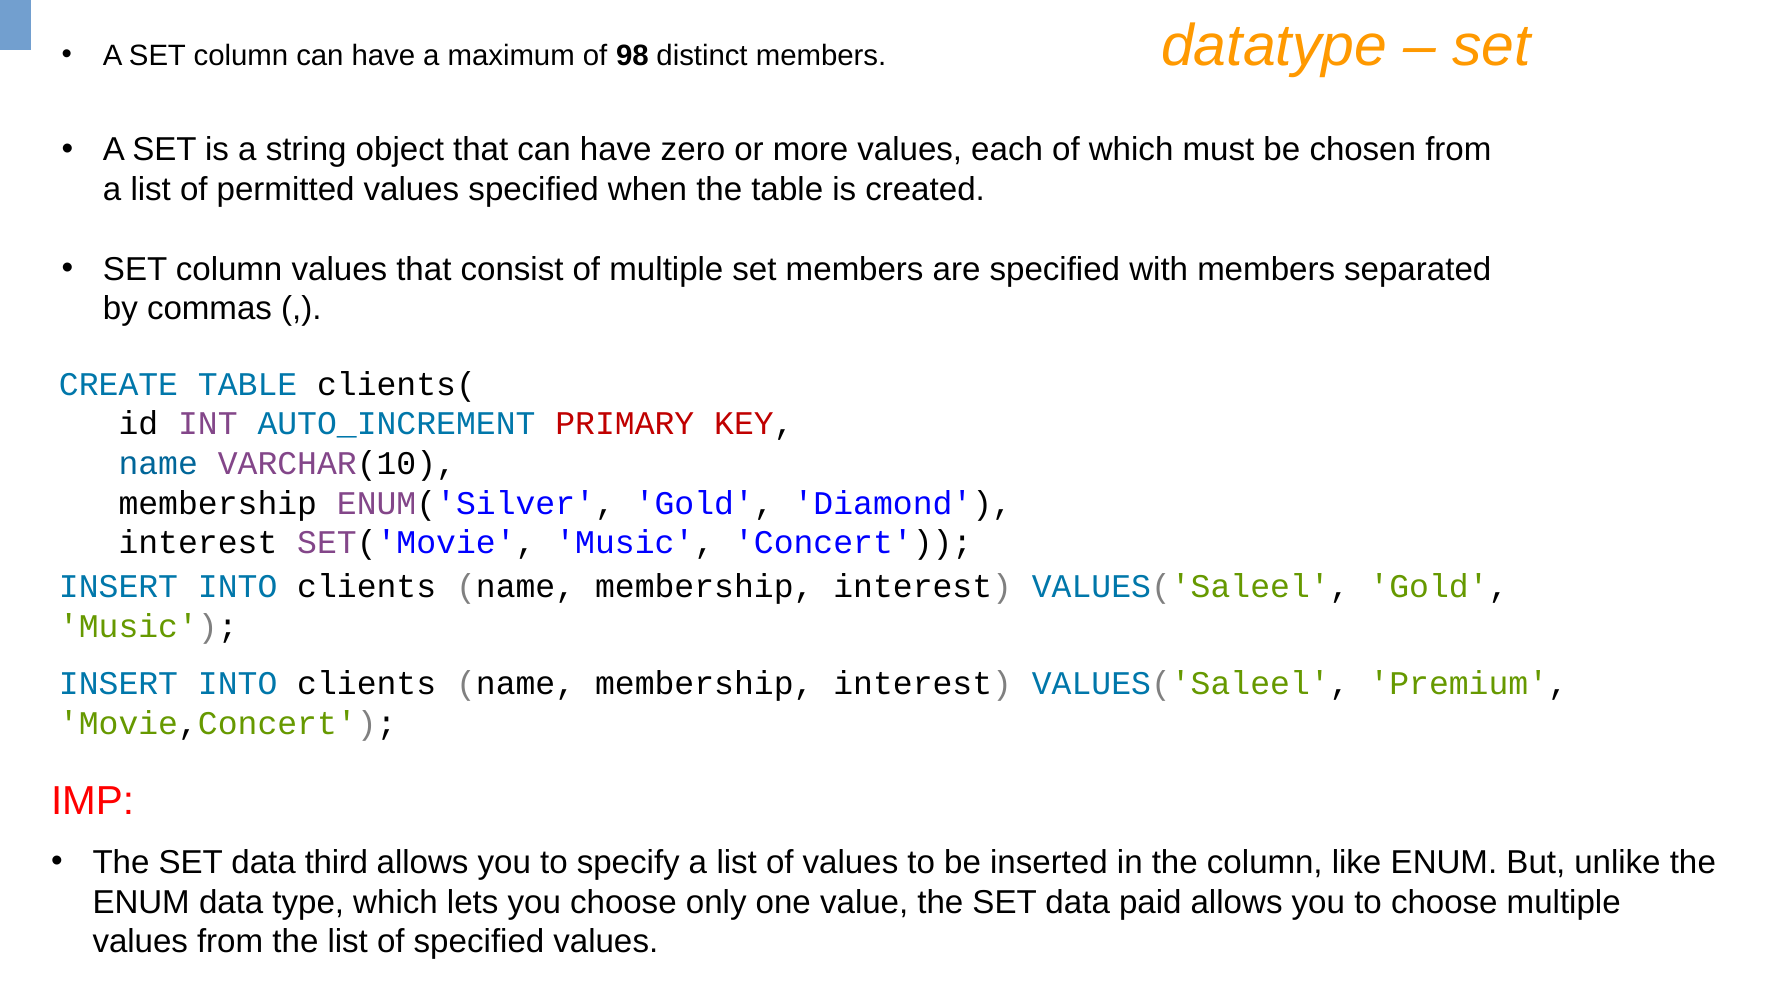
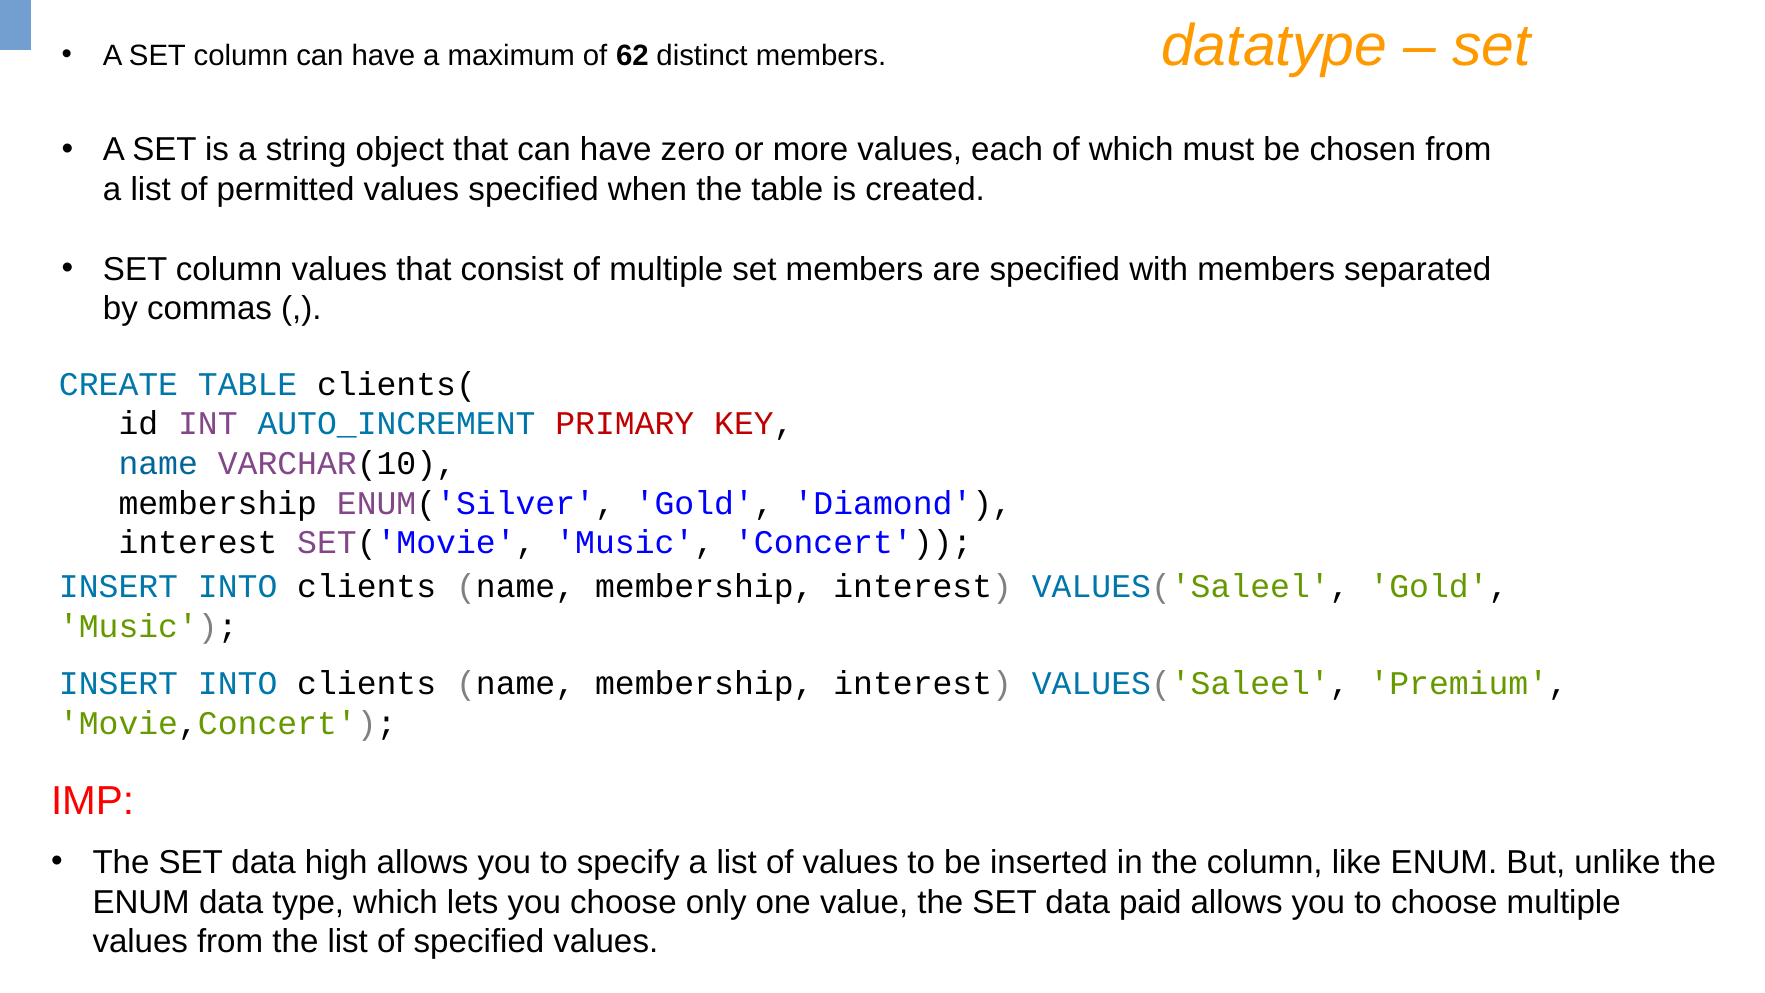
98: 98 -> 62
third: third -> high
